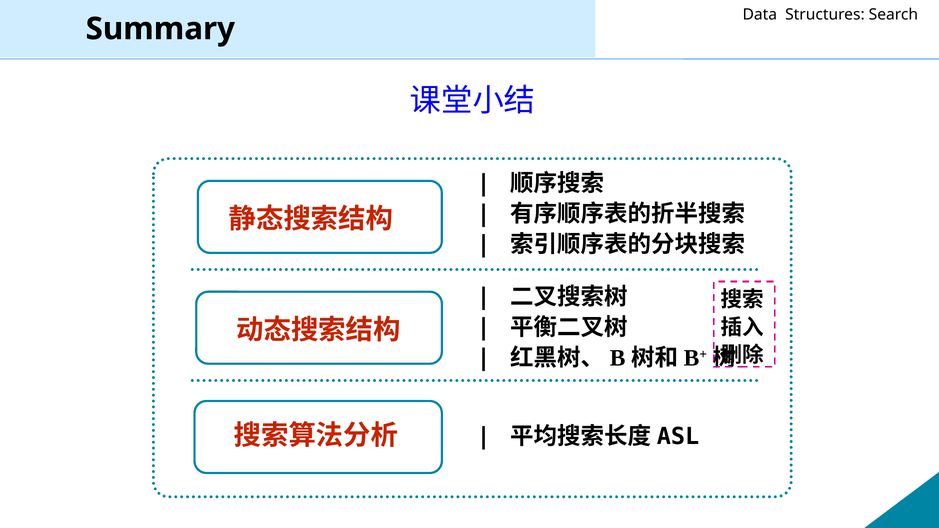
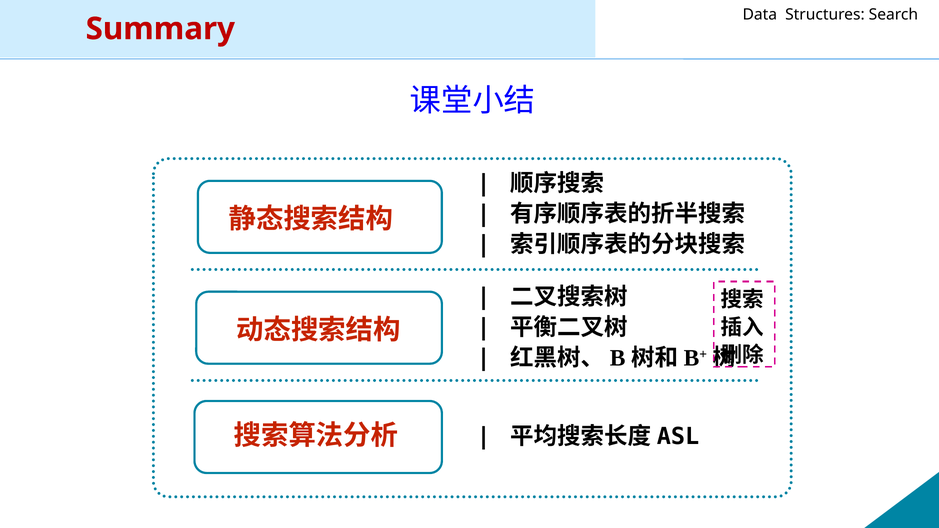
Summary colour: black -> red
